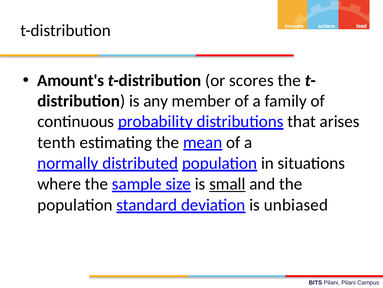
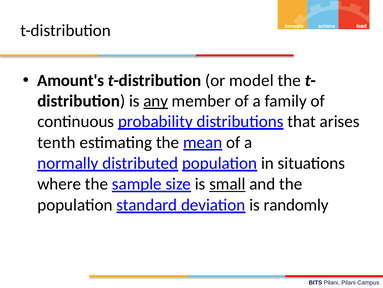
scores: scores -> model
any underline: none -> present
unbiased: unbiased -> randomly
